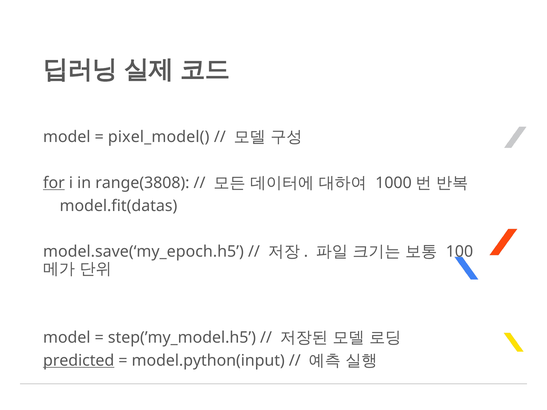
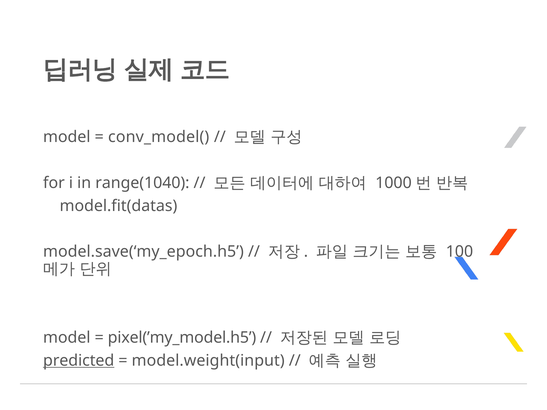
pixel_model(: pixel_model( -> conv_model(
for underline: present -> none
range(3808: range(3808 -> range(1040
step(’my_model.h5: step(’my_model.h5 -> pixel(’my_model.h5
model.python(input: model.python(input -> model.weight(input
